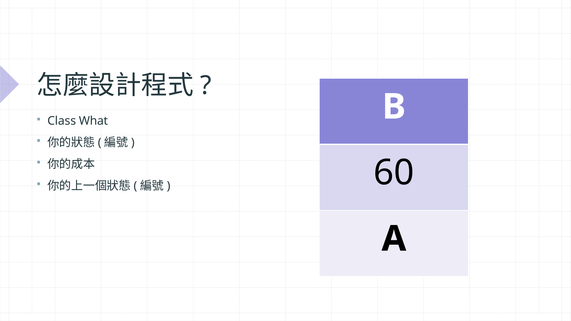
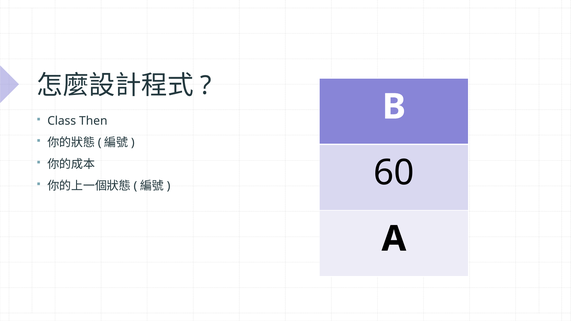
What: What -> Then
